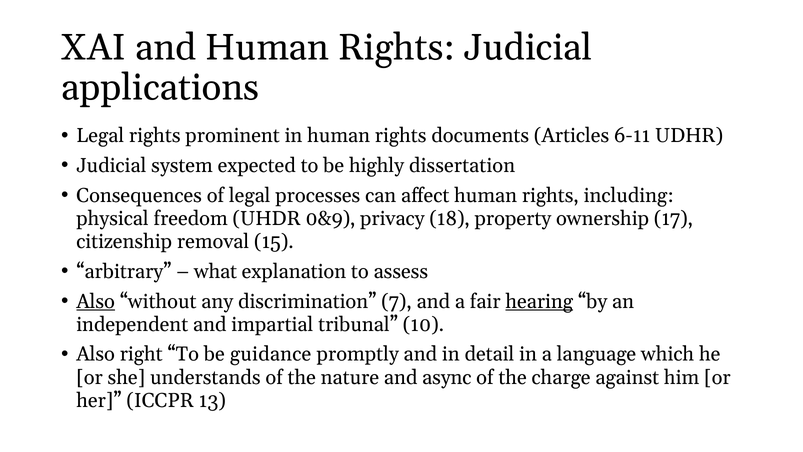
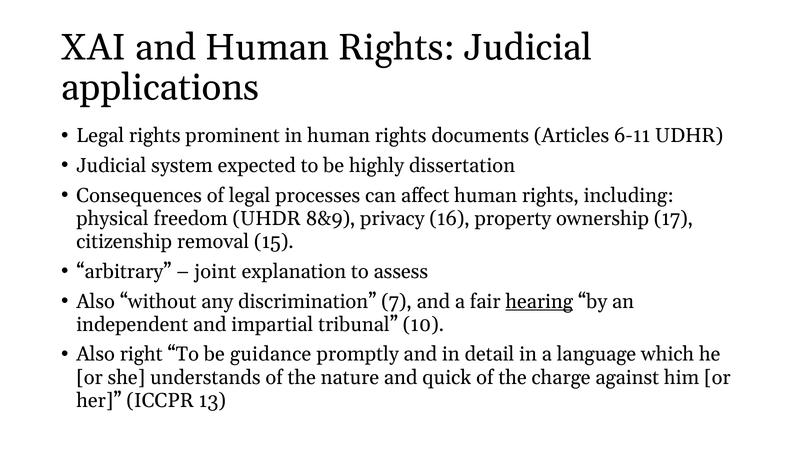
0&9: 0&9 -> 8&9
18: 18 -> 16
what: what -> joint
Also at (96, 301) underline: present -> none
async: async -> quick
